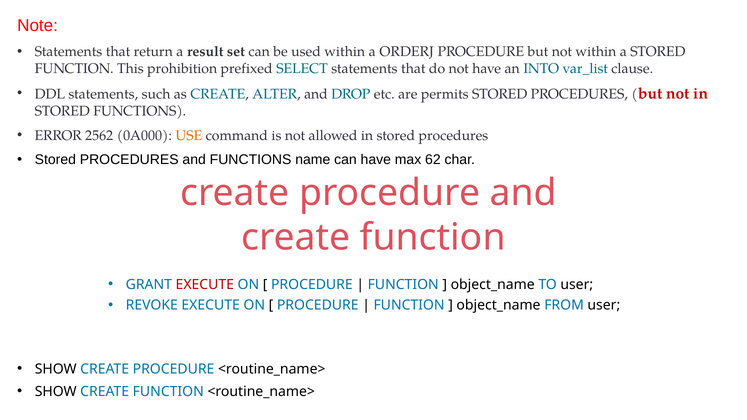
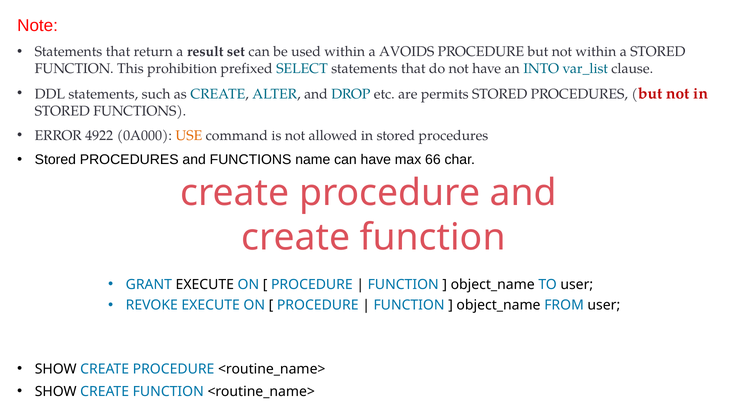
ORDERJ: ORDERJ -> AVOIDS
2562: 2562 -> 4922
62: 62 -> 66
EXECUTE at (205, 285) colour: red -> black
